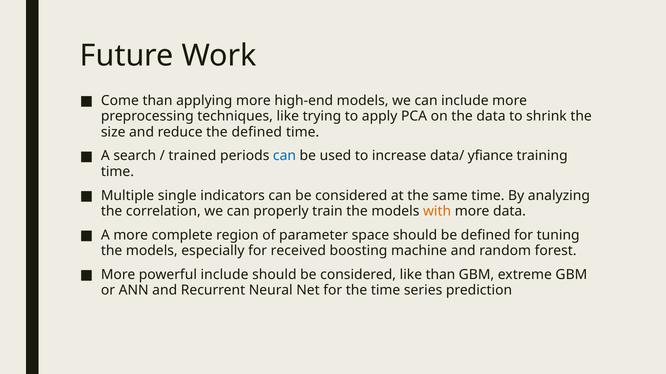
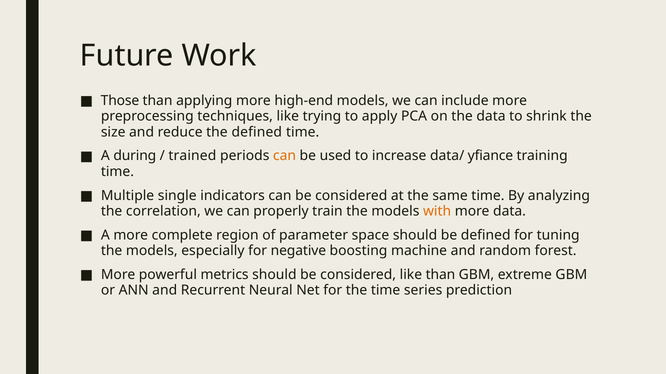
Come: Come -> Those
search: search -> during
can at (285, 156) colour: blue -> orange
received: received -> negative
powerful include: include -> metrics
